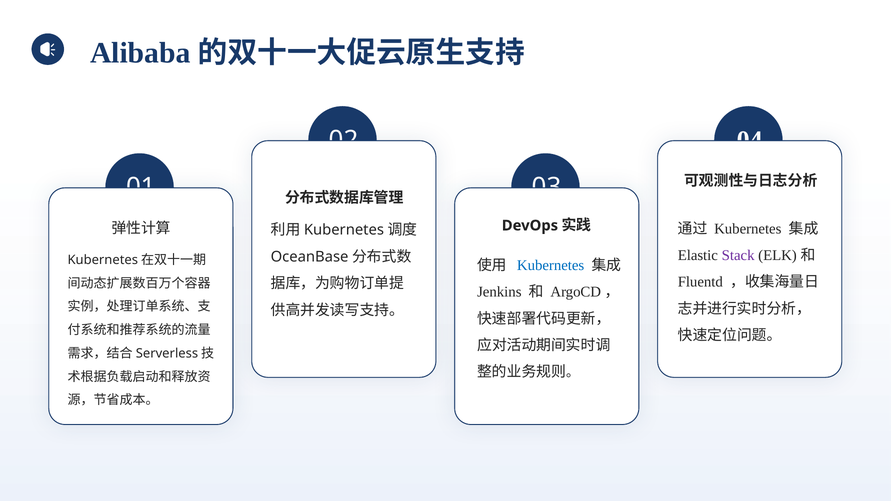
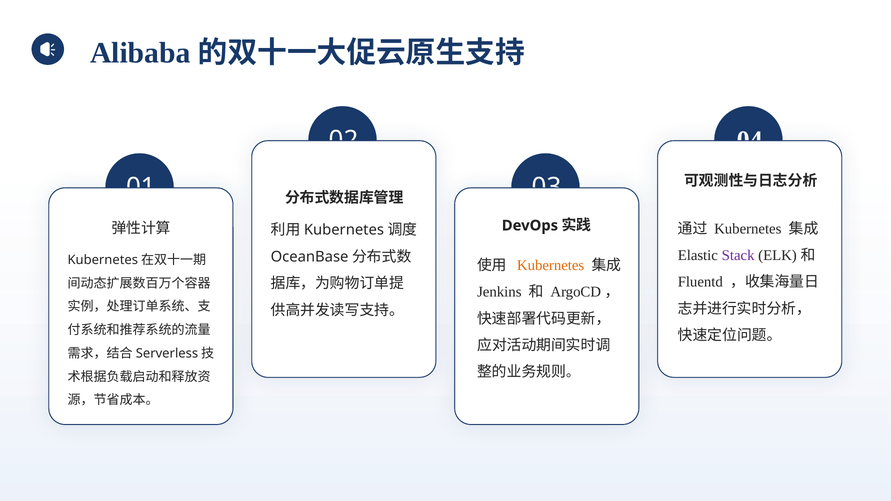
Kubernetes at (551, 265) colour: blue -> orange
